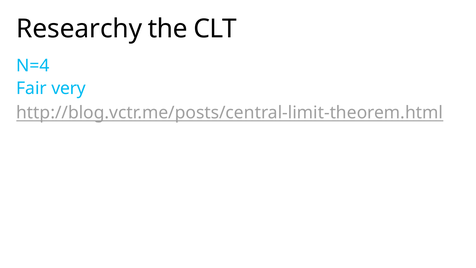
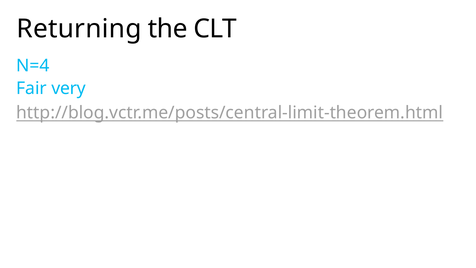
Researchy: Researchy -> Returning
